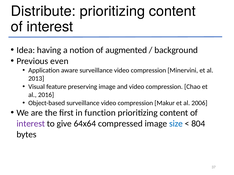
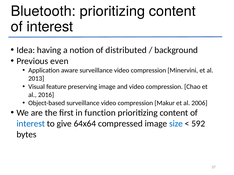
Distribute: Distribute -> Bluetooth
augmented: augmented -> distributed
interest at (31, 124) colour: purple -> blue
804: 804 -> 592
